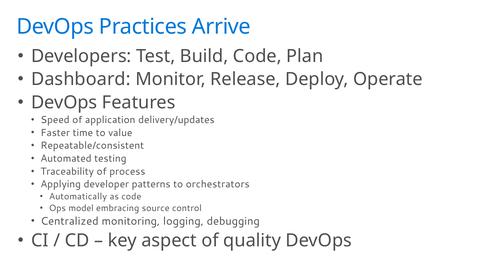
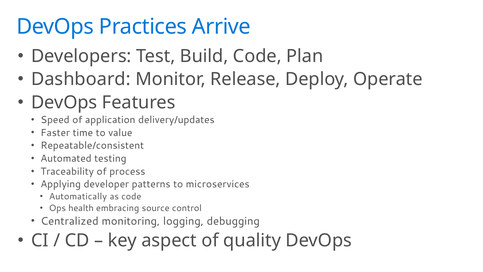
orchestrators: orchestrators -> microservices
model: model -> health
